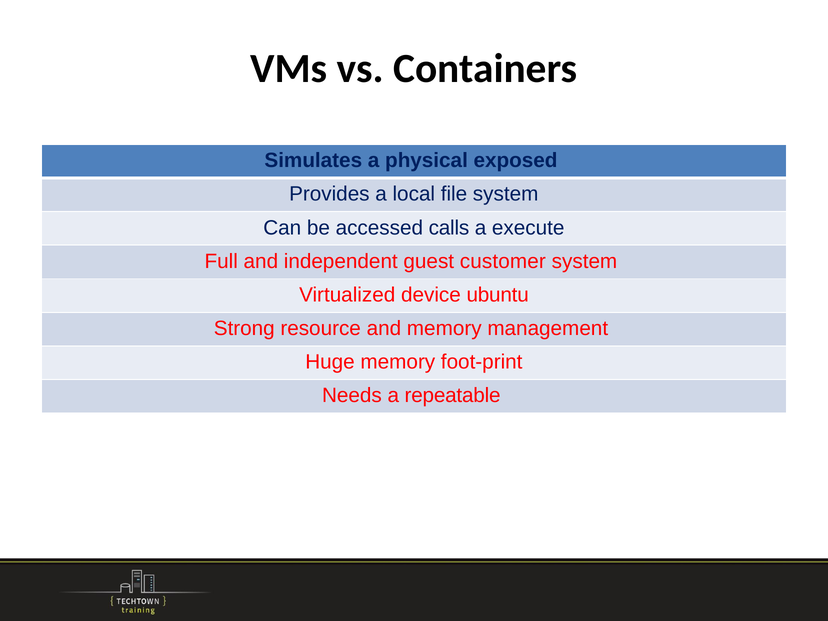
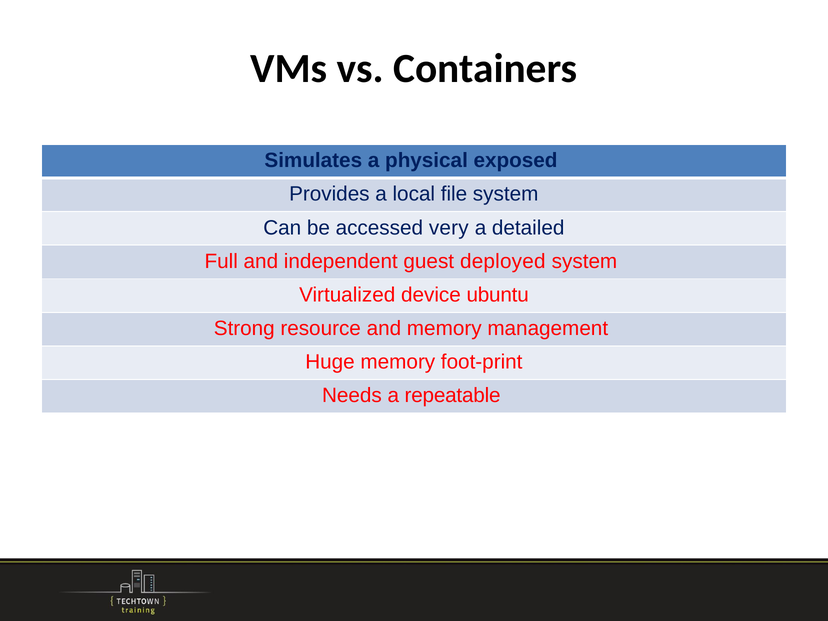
calls: calls -> very
execute: execute -> detailed
customer: customer -> deployed
